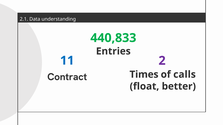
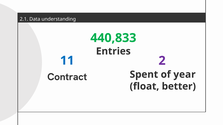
Times: Times -> Spent
calls: calls -> year
